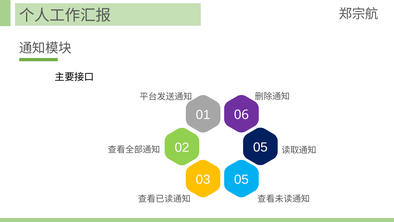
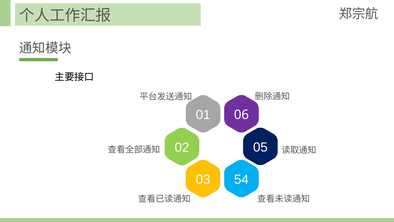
03 05: 05 -> 54
